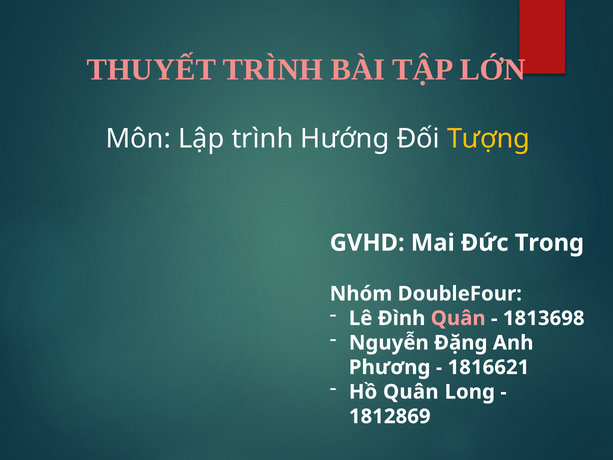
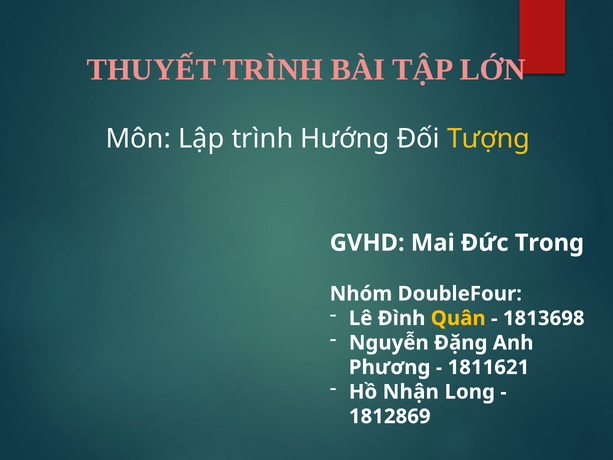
Quân at (458, 318) colour: pink -> yellow
1816621: 1816621 -> 1811621
Hồ Quân: Quân -> Nhận
